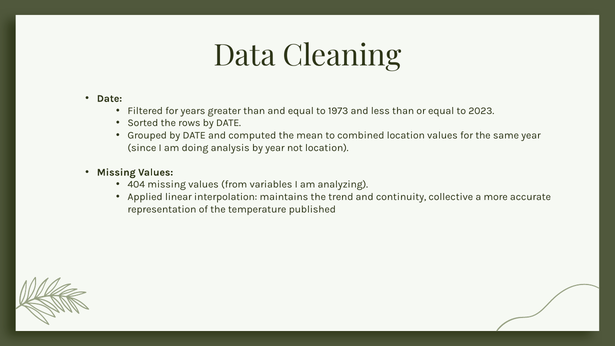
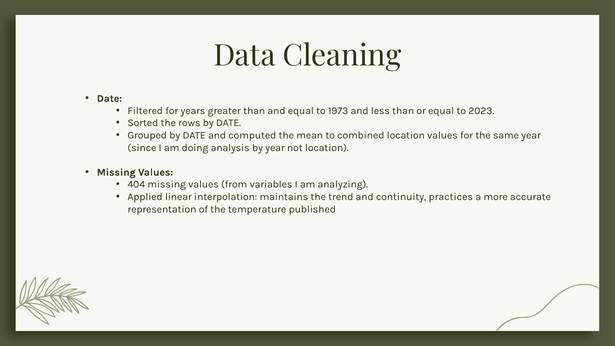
collective: collective -> practices
